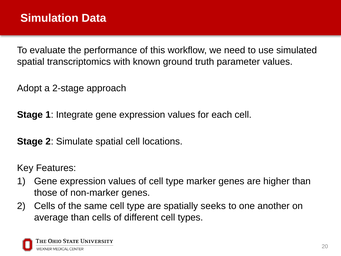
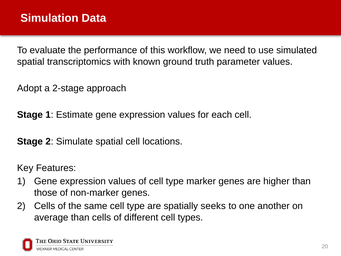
Integrate: Integrate -> Estimate
